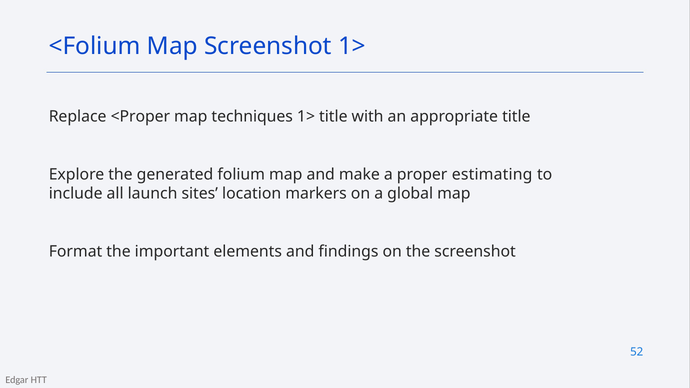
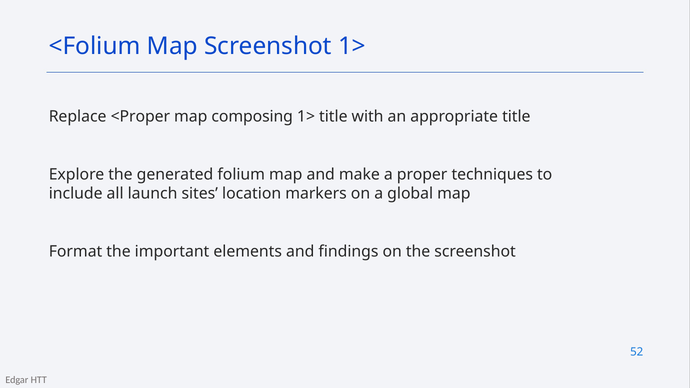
techniques: techniques -> composing
estimating: estimating -> techniques
